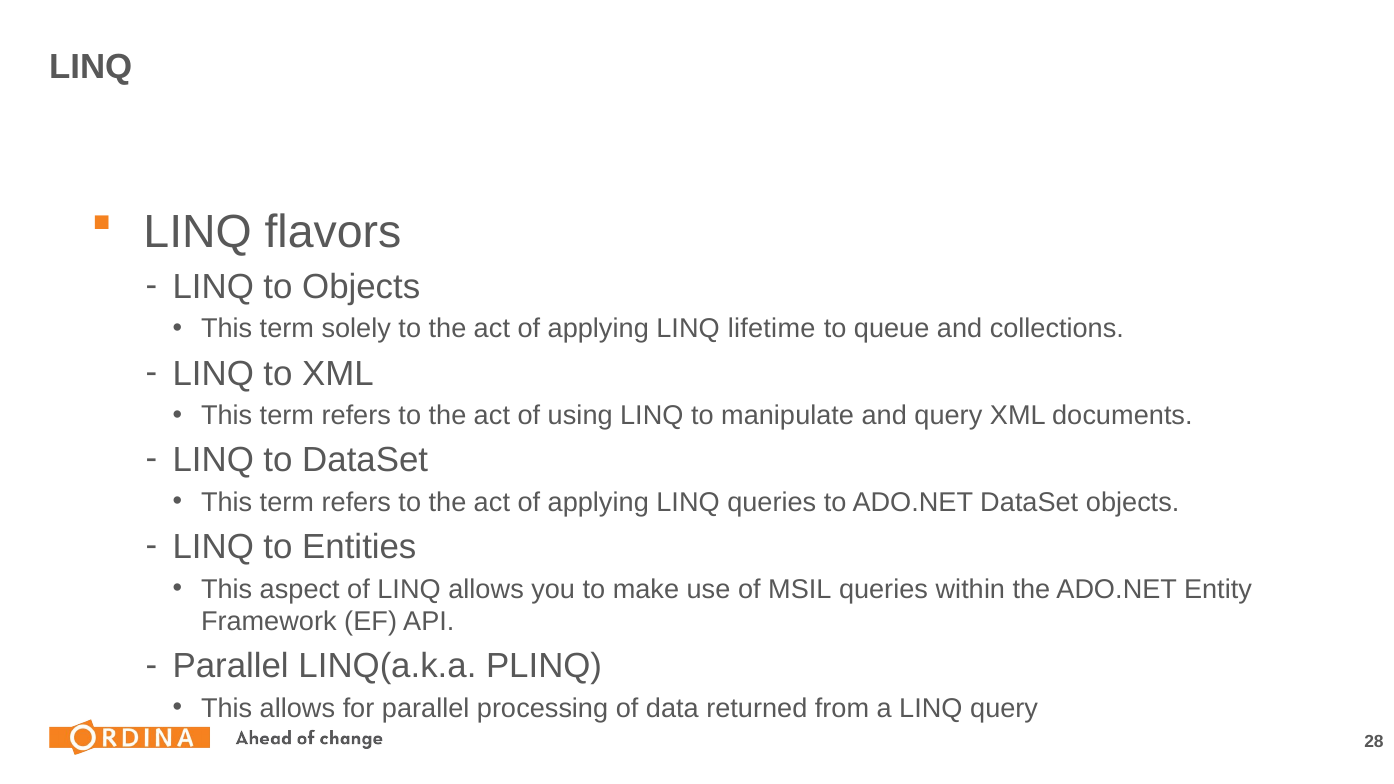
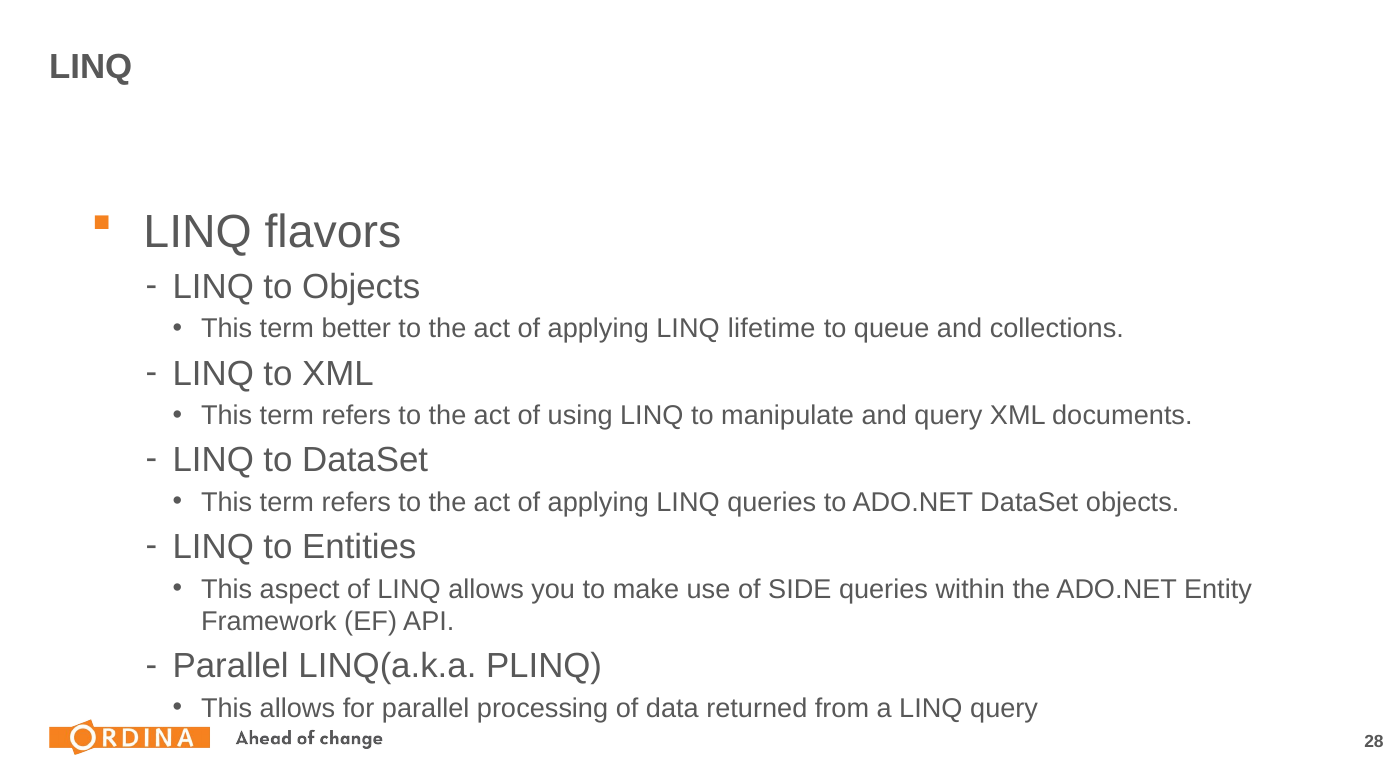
solely: solely -> better
MSIL: MSIL -> SIDE
